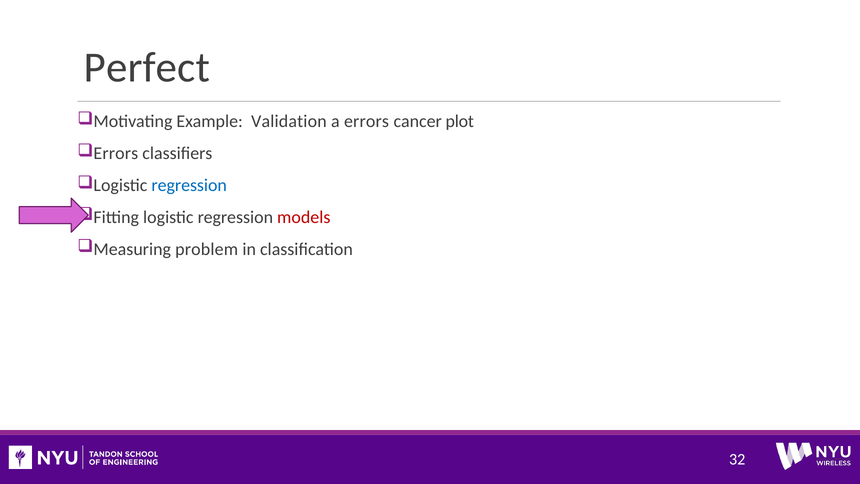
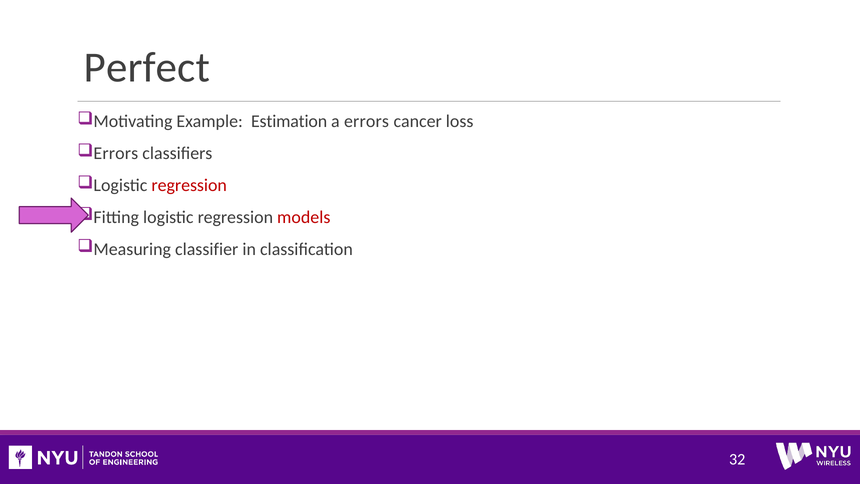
Validation: Validation -> Estimation
plot: plot -> loss
regression at (189, 185) colour: blue -> red
problem: problem -> classifier
